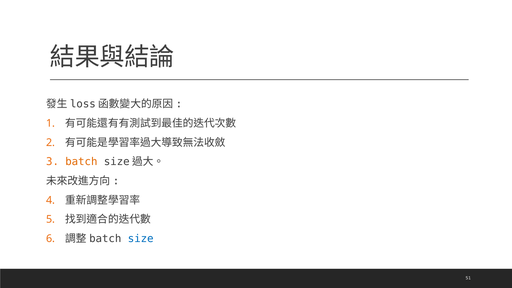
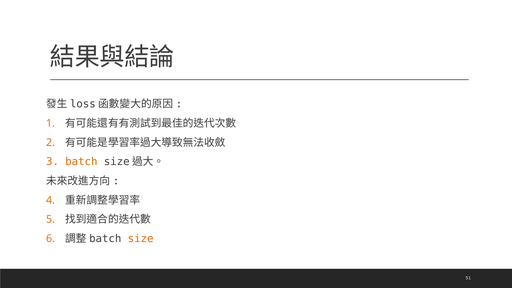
size colour: blue -> orange
